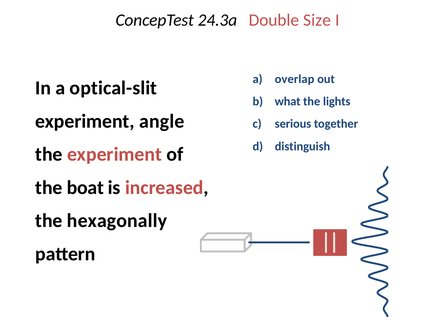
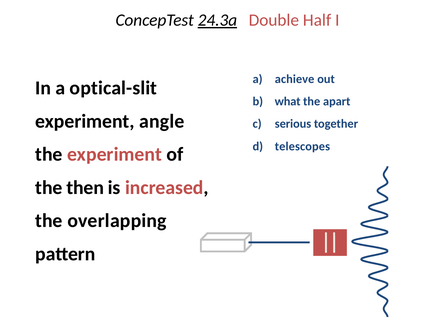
24.3a underline: none -> present
Size: Size -> Half
overlap: overlap -> achieve
lights: lights -> apart
distinguish: distinguish -> telescopes
boat: boat -> then
hexagonally: hexagonally -> overlapping
